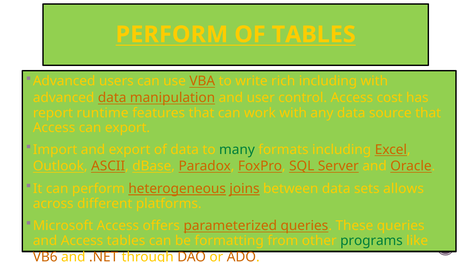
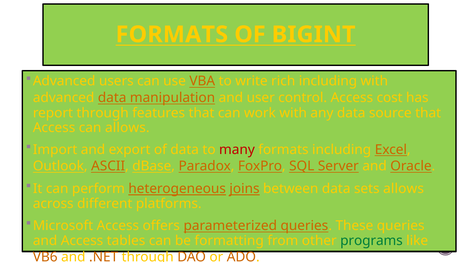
PERFORM at (172, 35): PERFORM -> FORMATS
OF TABLES: TABLES -> BIGINT
report runtime: runtime -> through
can export: export -> allows
many colour: green -> red
